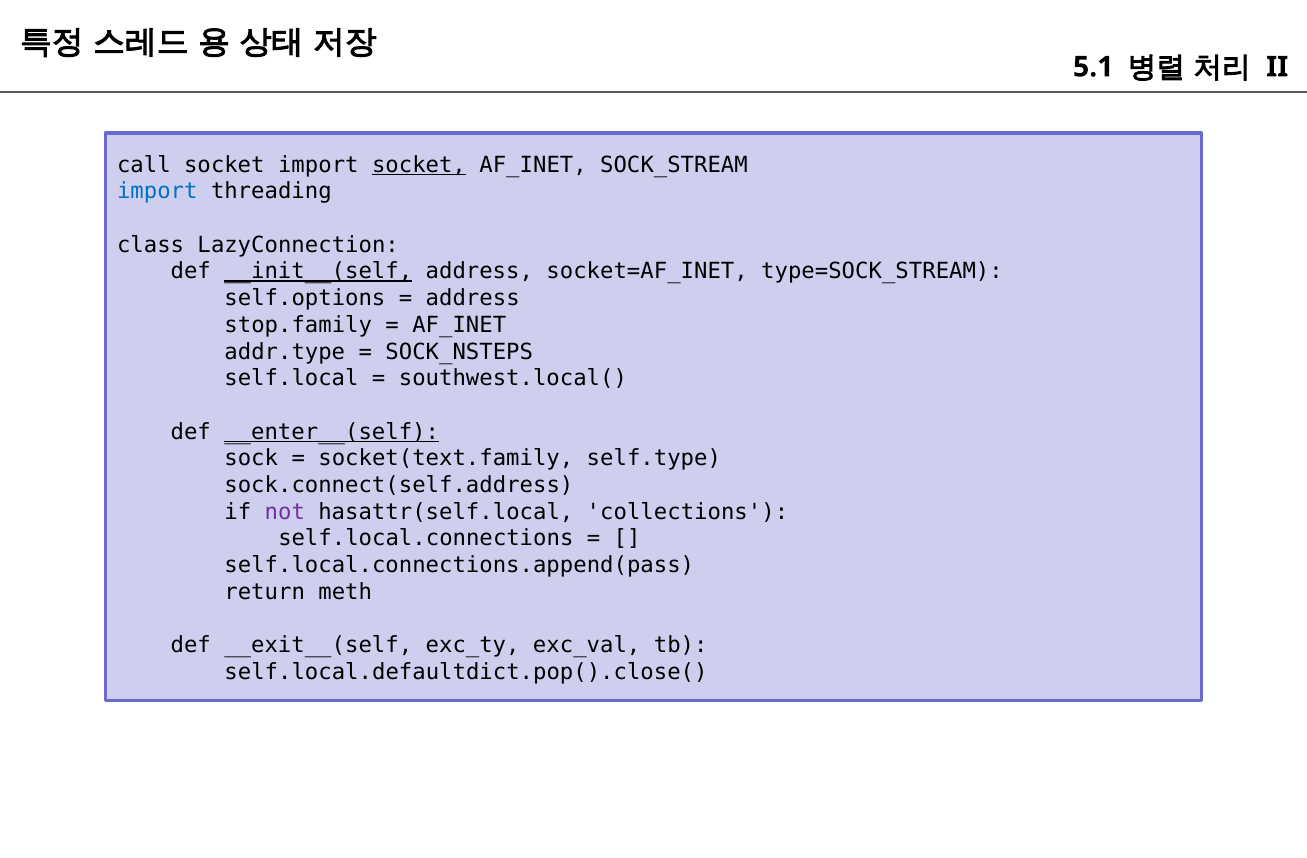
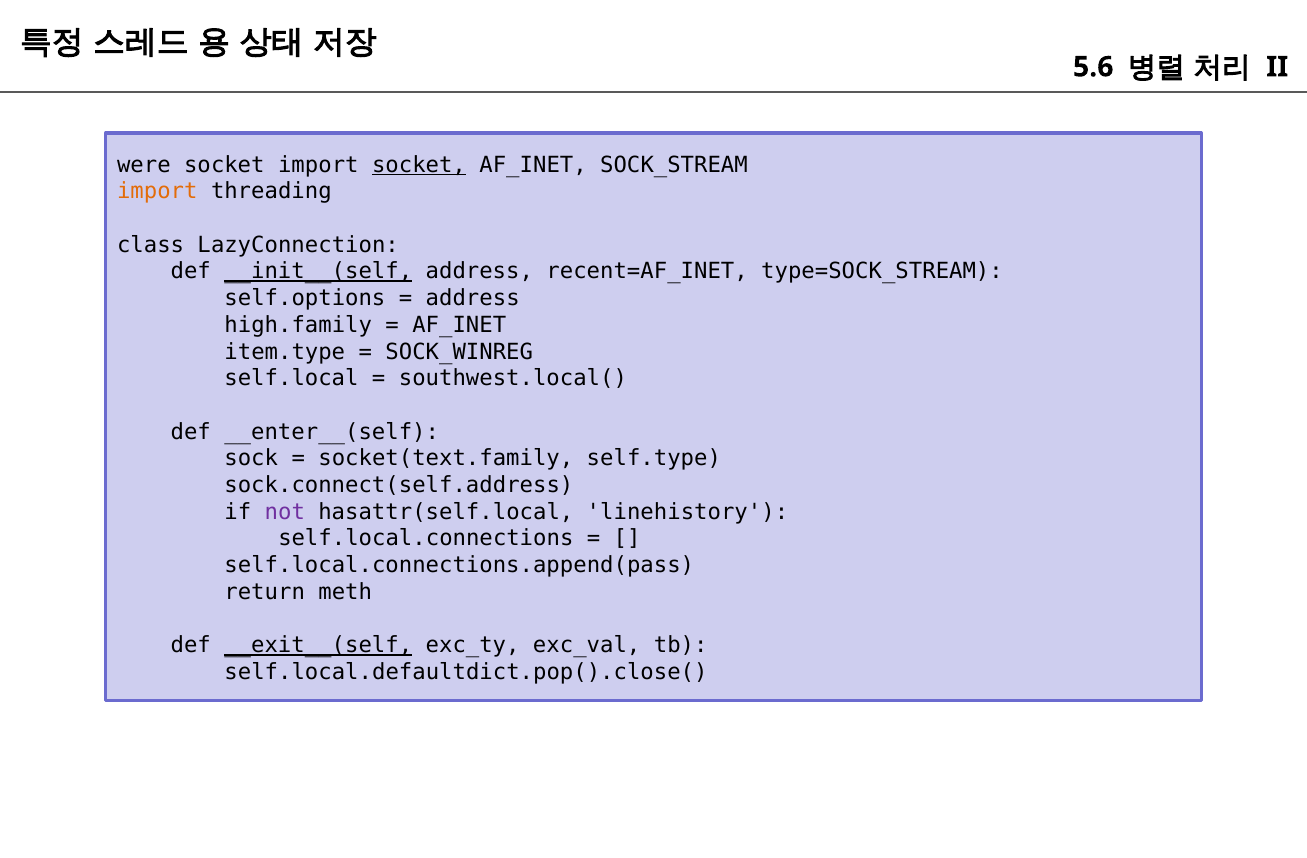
5.1: 5.1 -> 5.6
call: call -> were
import at (157, 192) colour: blue -> orange
socket=AF_INET: socket=AF_INET -> recent=AF_INET
stop.family: stop.family -> high.family
addr.type: addr.type -> item.type
SOCK_NSTEPS: SOCK_NSTEPS -> SOCK_WINREG
__enter__(self underline: present -> none
collections: collections -> linehistory
__exit__(self underline: none -> present
